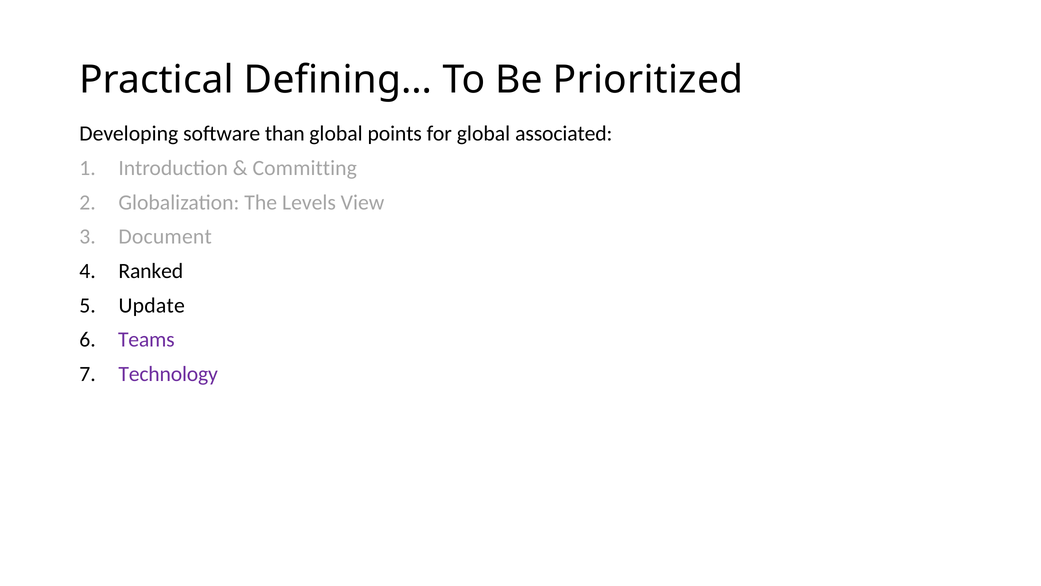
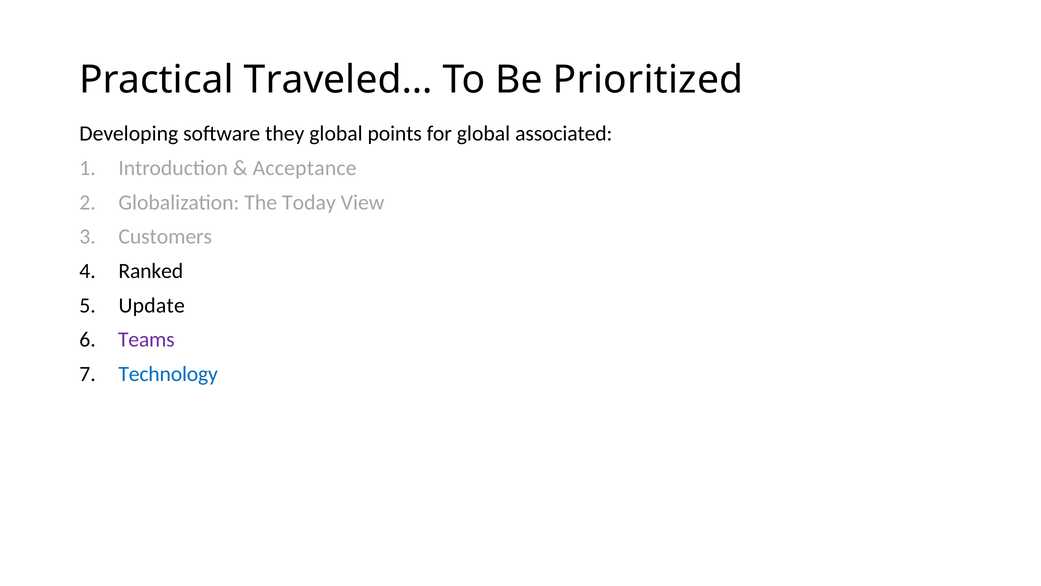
Defining…: Defining… -> Traveled…
than: than -> they
Committing: Committing -> Acceptance
Levels: Levels -> Today
Document: Document -> Customers
Technology colour: purple -> blue
